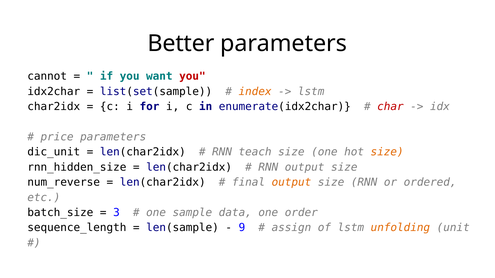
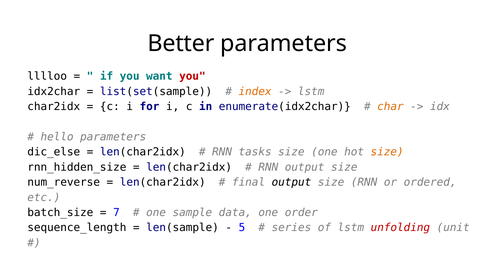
cannot: cannot -> lllloo
char colour: red -> orange
price: price -> hello
dic_unit: dic_unit -> dic_else
teach: teach -> tasks
output at (291, 183) colour: orange -> black
3: 3 -> 7
9: 9 -> 5
assign: assign -> series
unfolding colour: orange -> red
